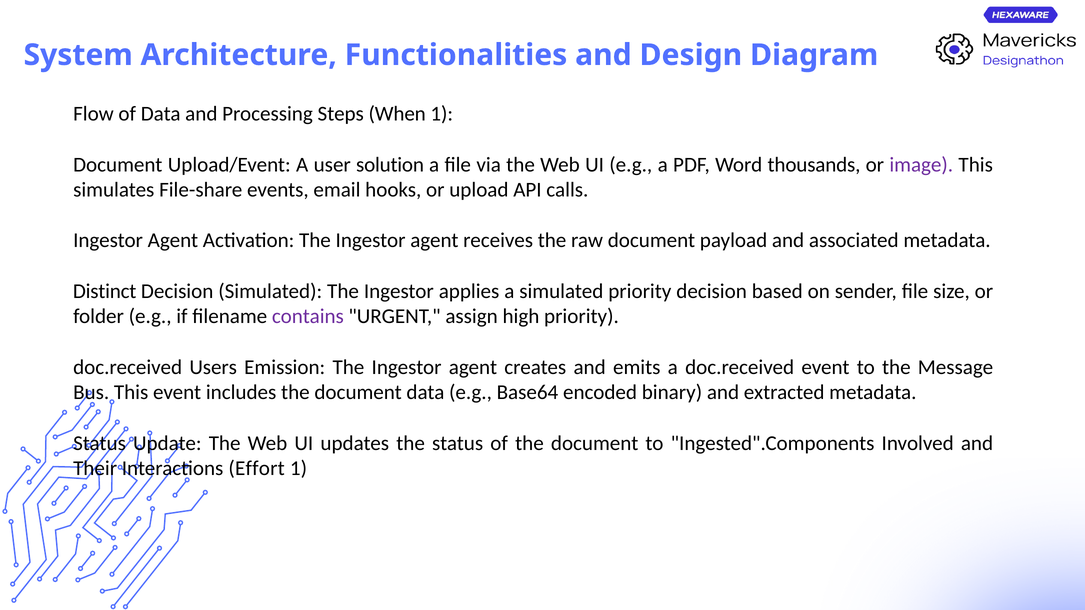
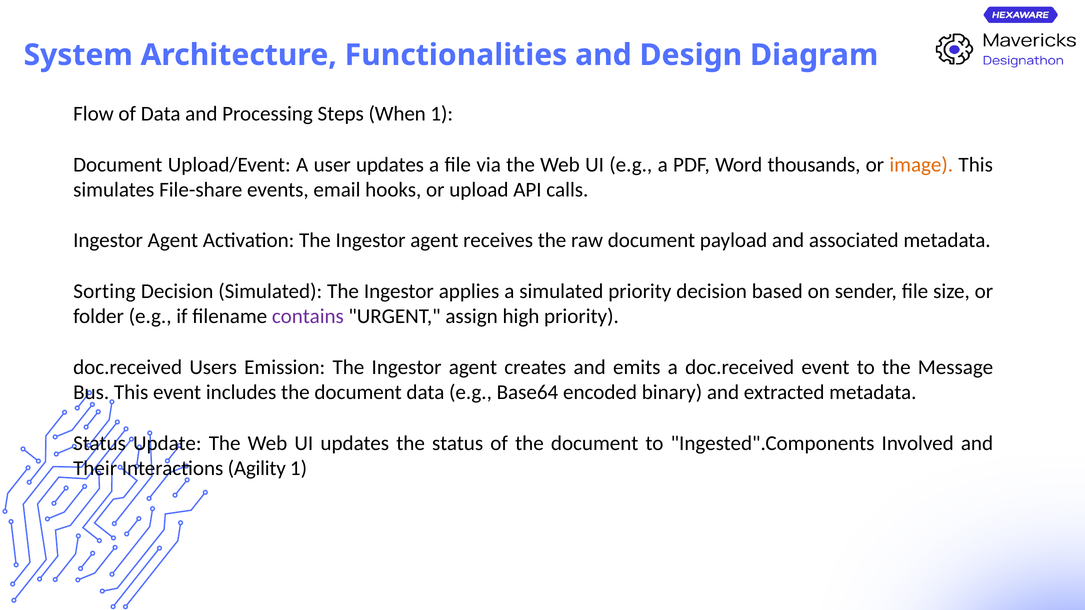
user solution: solution -> updates
image colour: purple -> orange
Distinct: Distinct -> Sorting
Effort: Effort -> Agility
